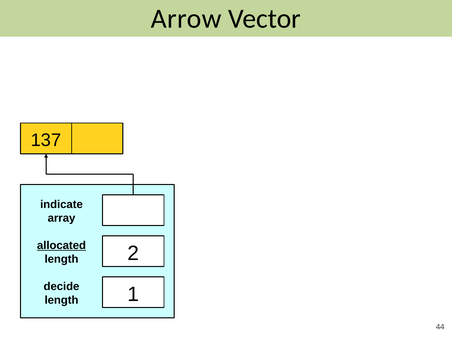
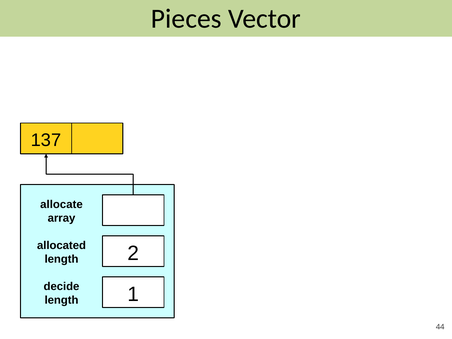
Arrow: Arrow -> Pieces
indicate: indicate -> allocate
allocated underline: present -> none
